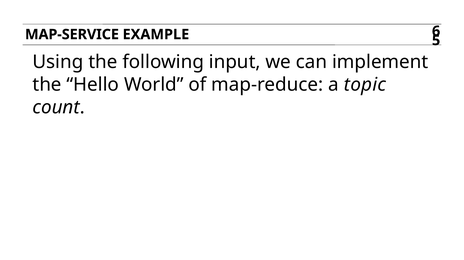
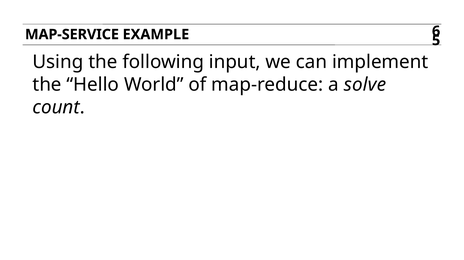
topic: topic -> solve
